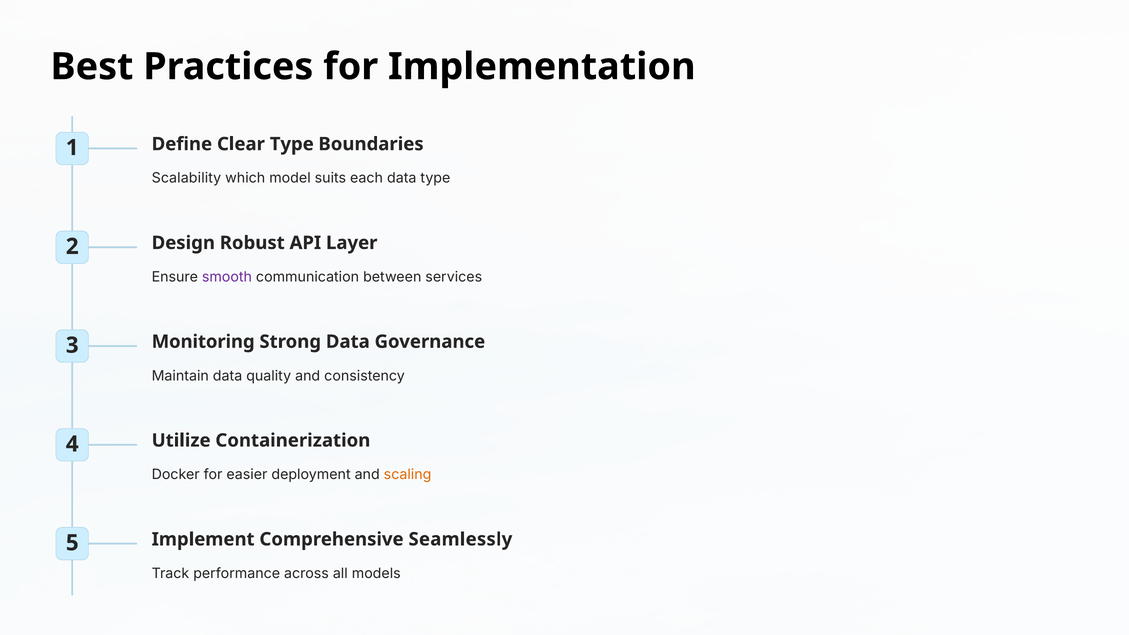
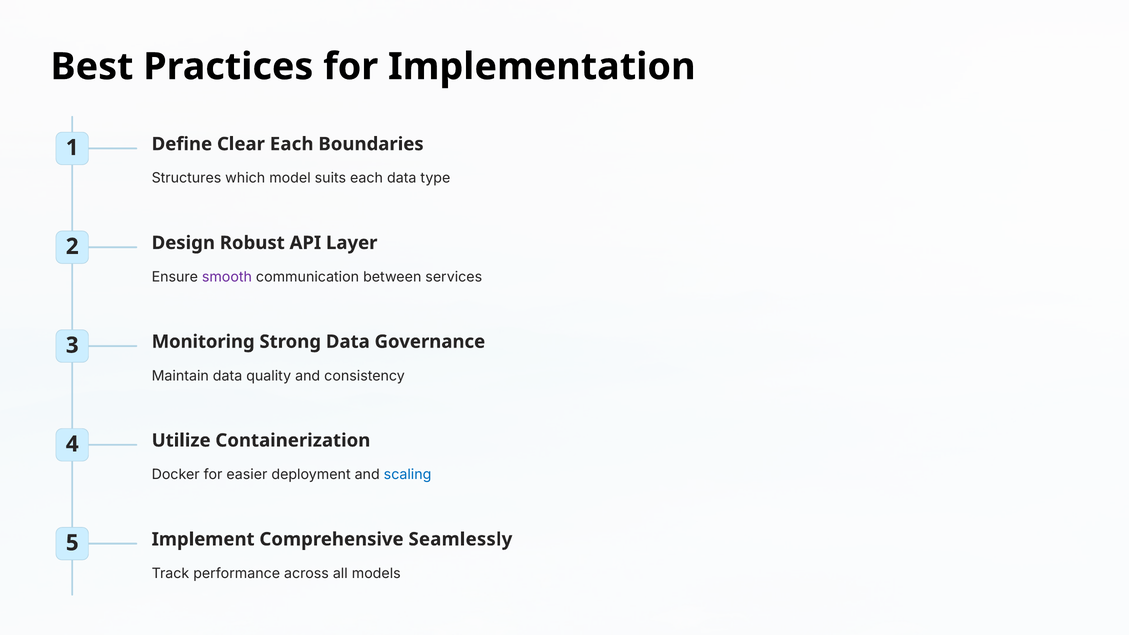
Clear Type: Type -> Each
Scalability: Scalability -> Structures
scaling colour: orange -> blue
